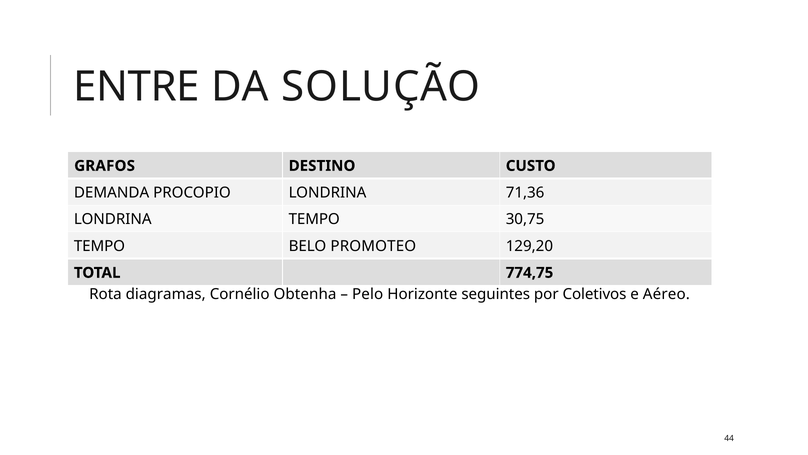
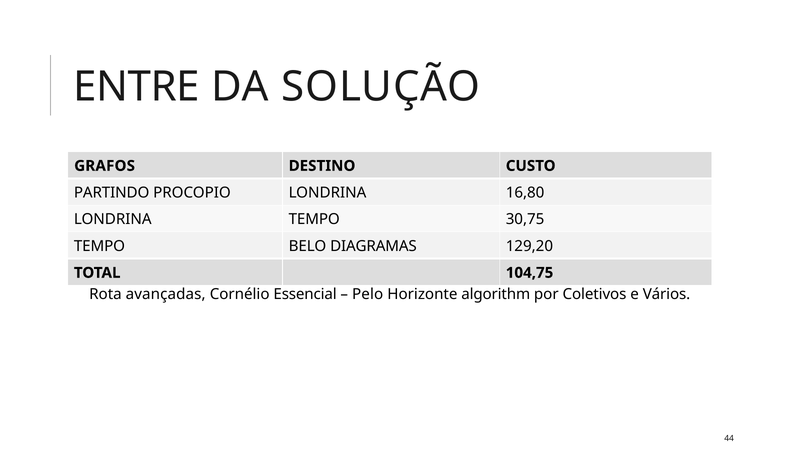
DEMANDA: DEMANDA -> PARTINDO
71,36: 71,36 -> 16,80
PROMOTEO: PROMOTEO -> DIAGRAMAS
774,75: 774,75 -> 104,75
diagramas: diagramas -> avançadas
Obtenha: Obtenha -> Essencial
seguintes: seguintes -> algorithm
Aéreo: Aéreo -> Vários
